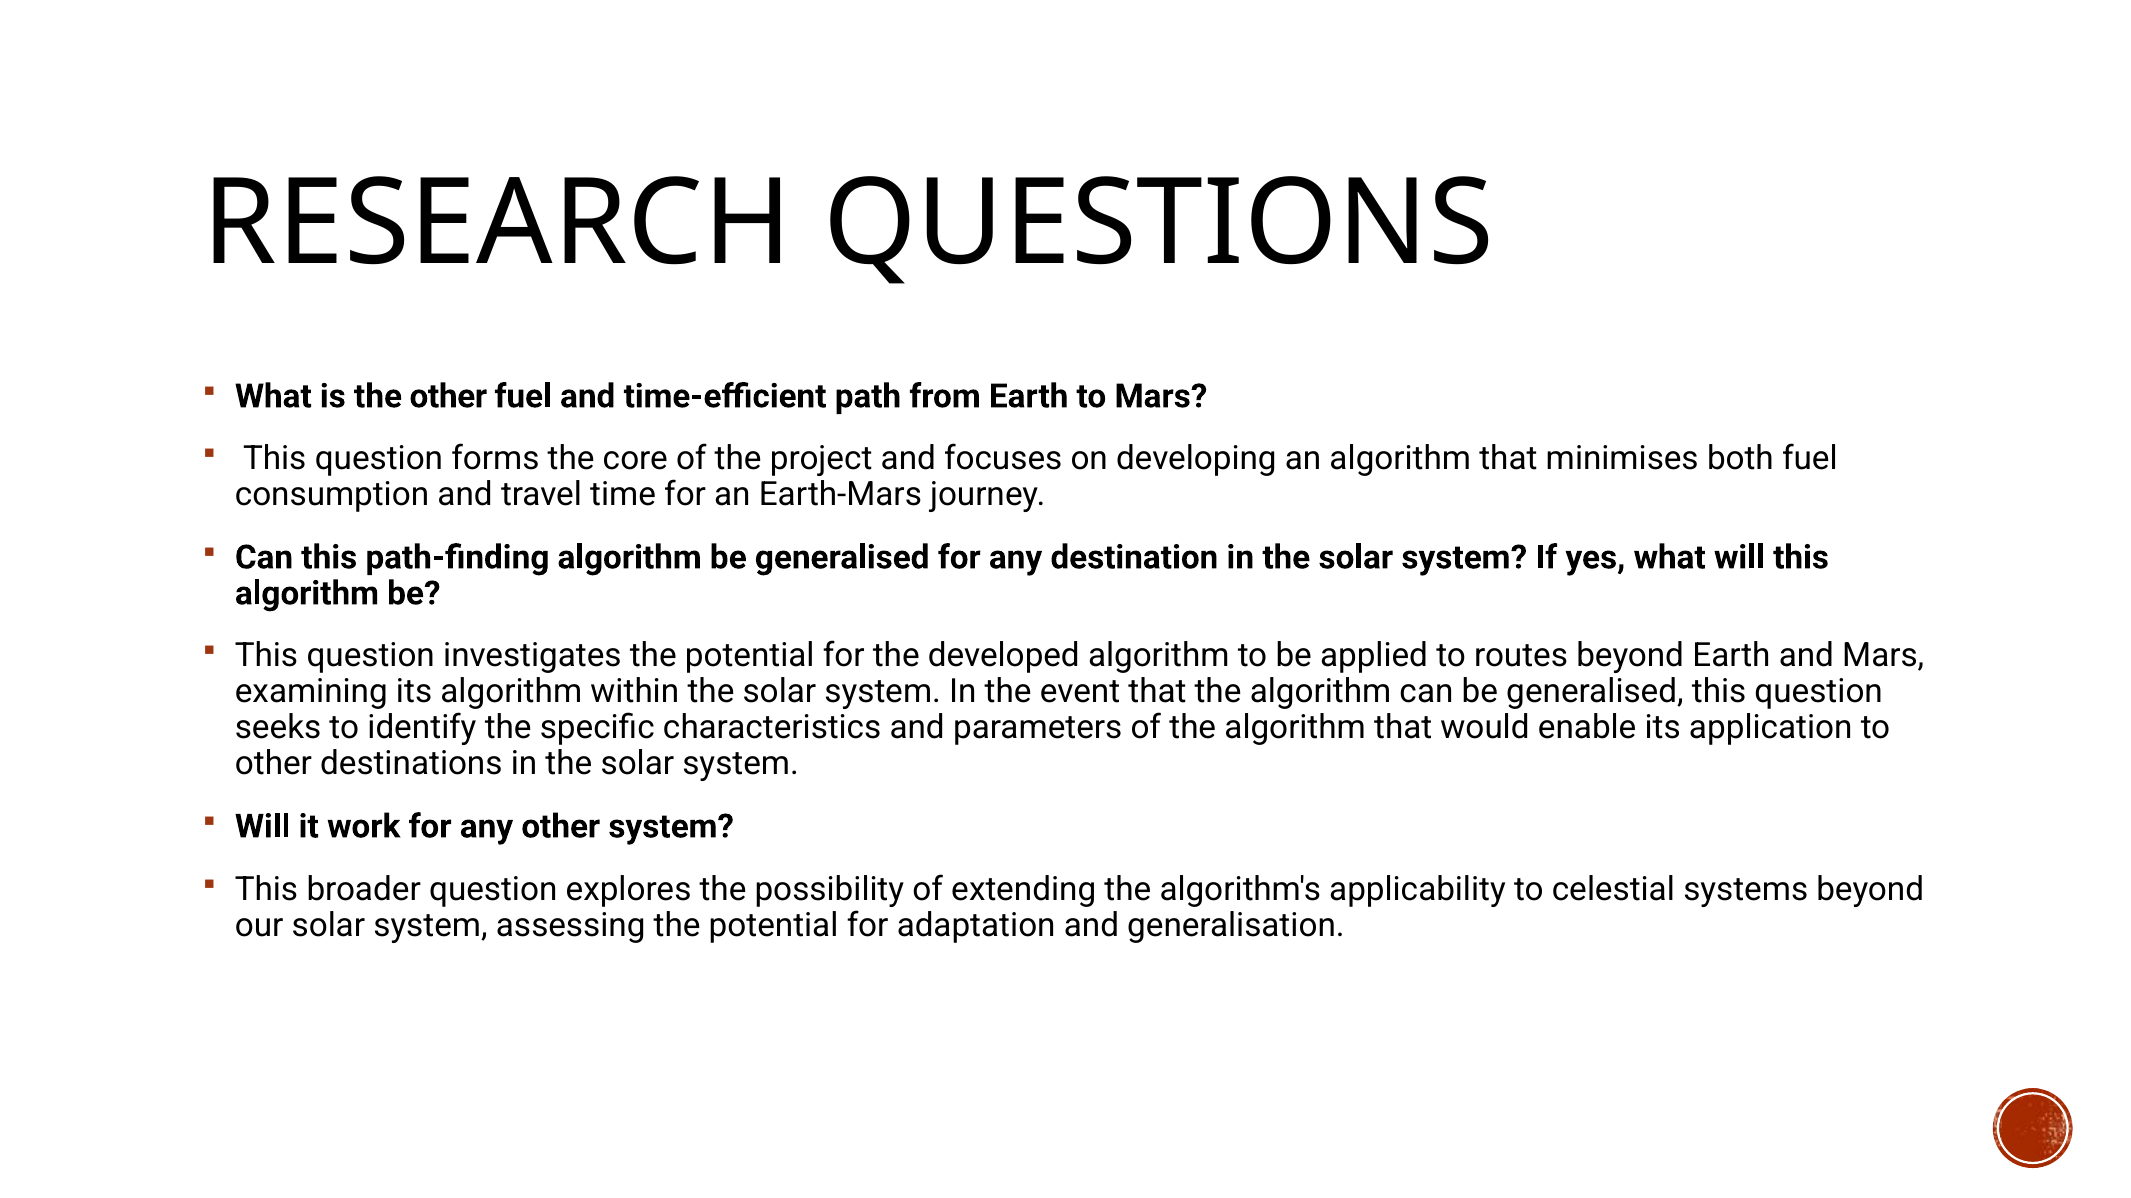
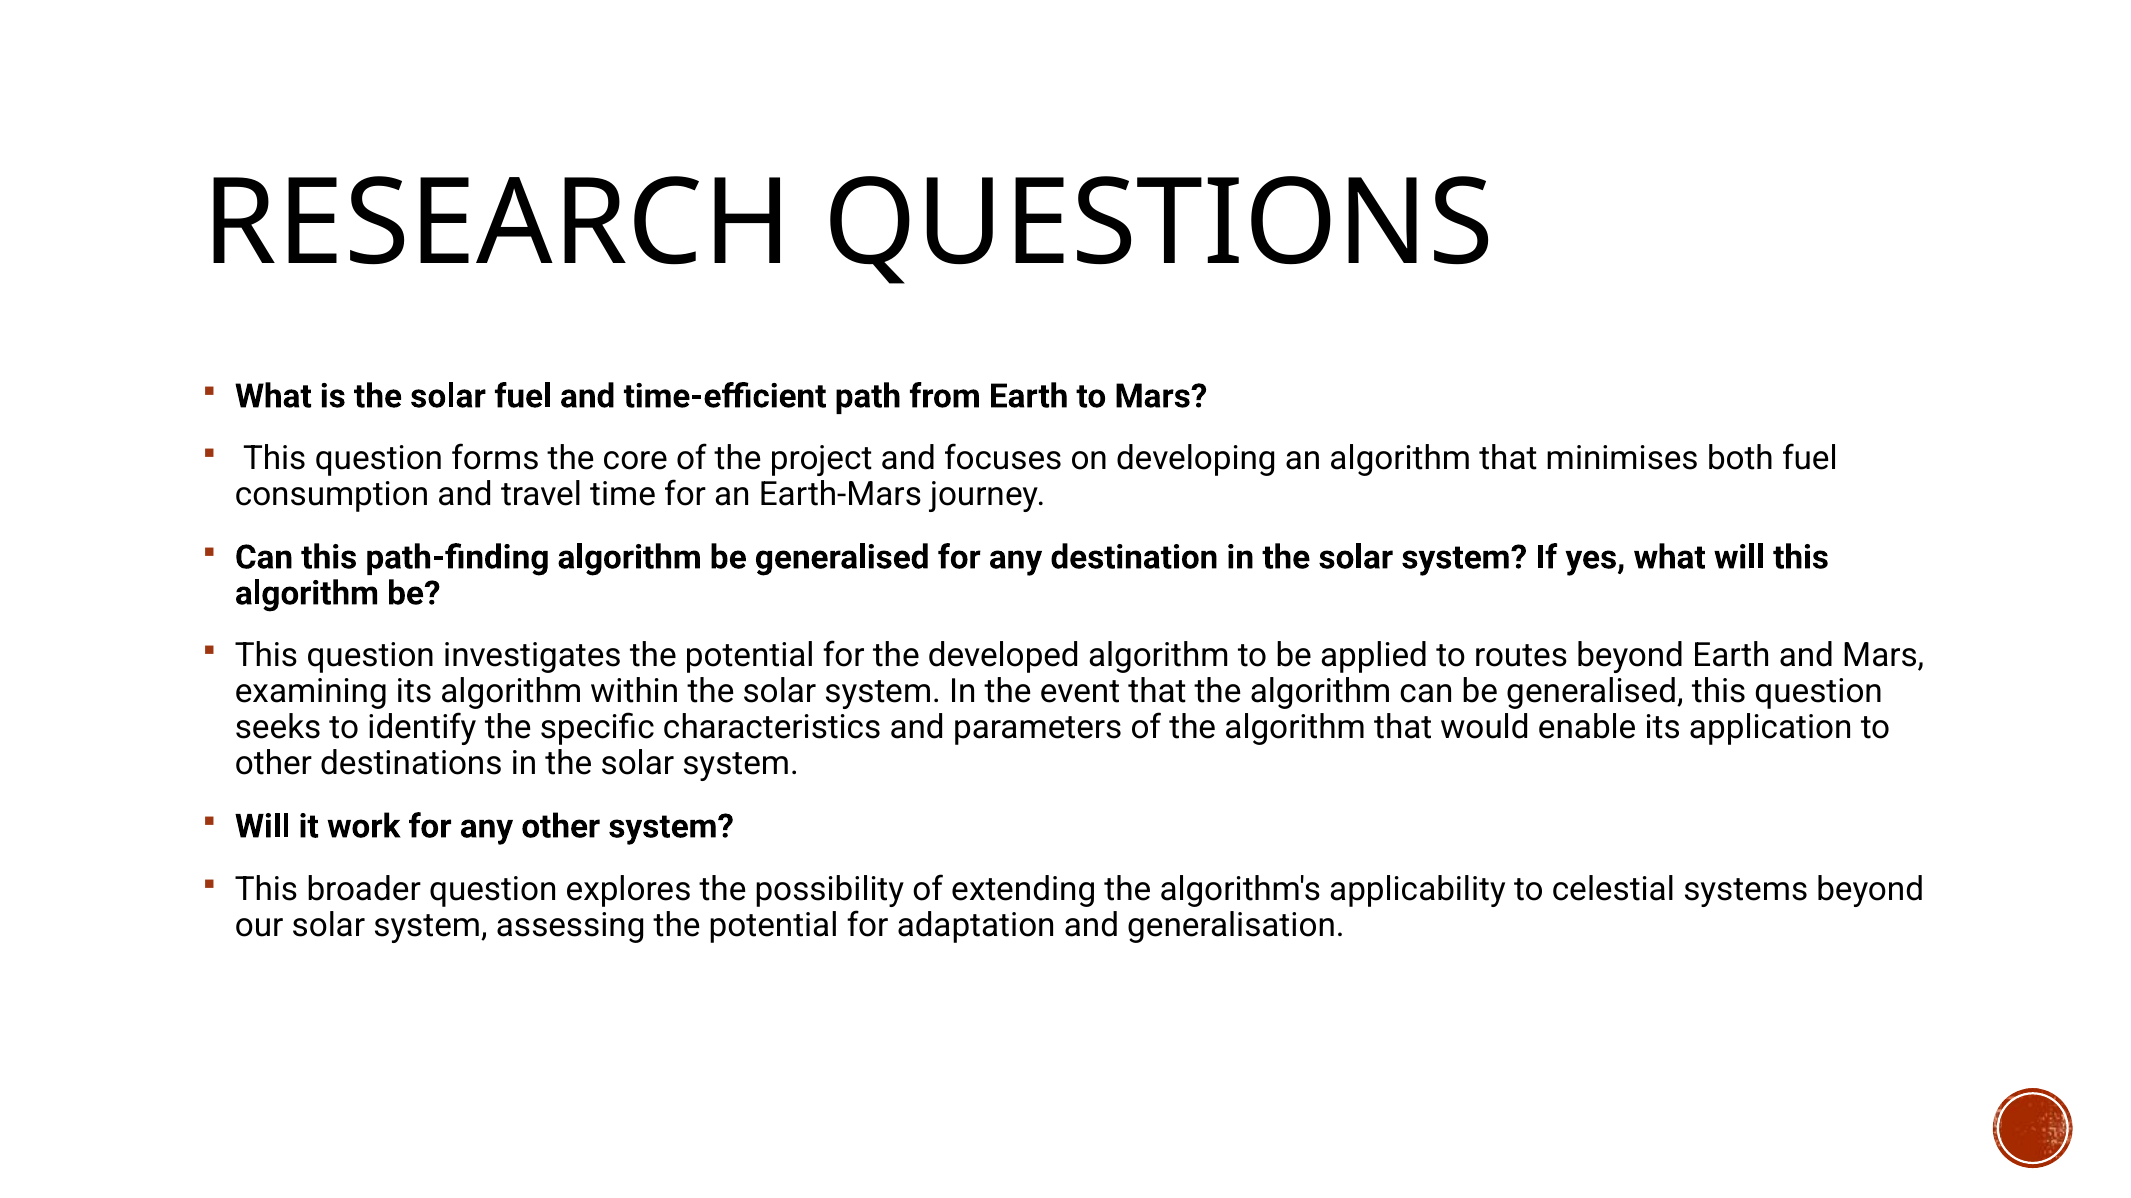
is the other: other -> solar
